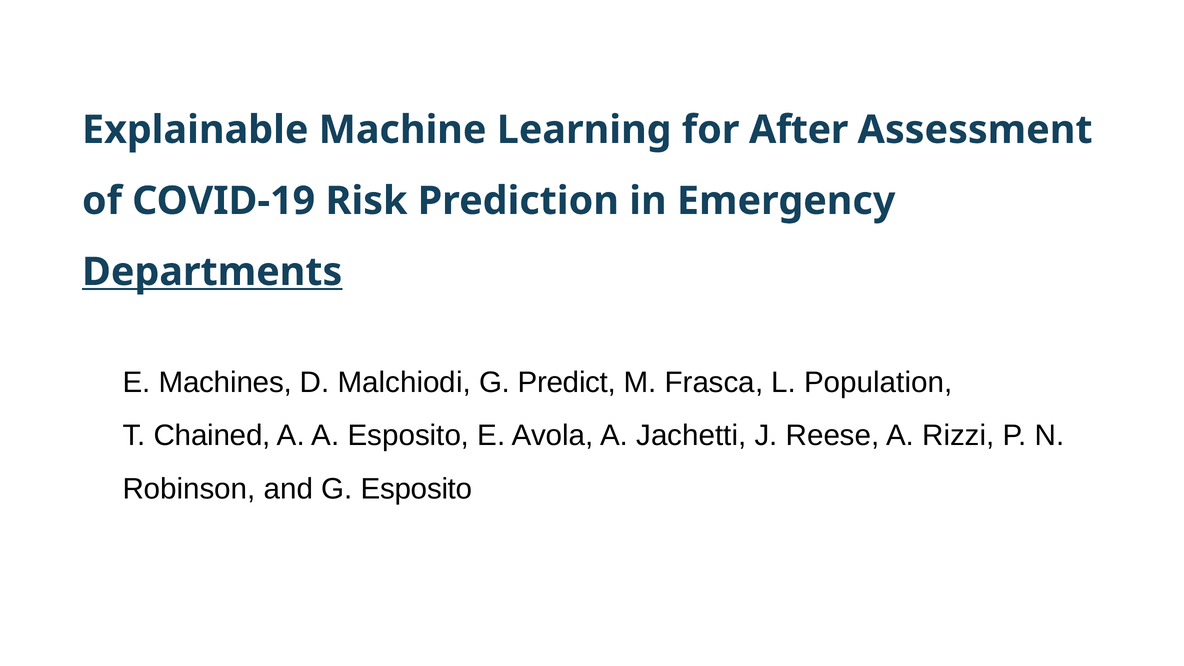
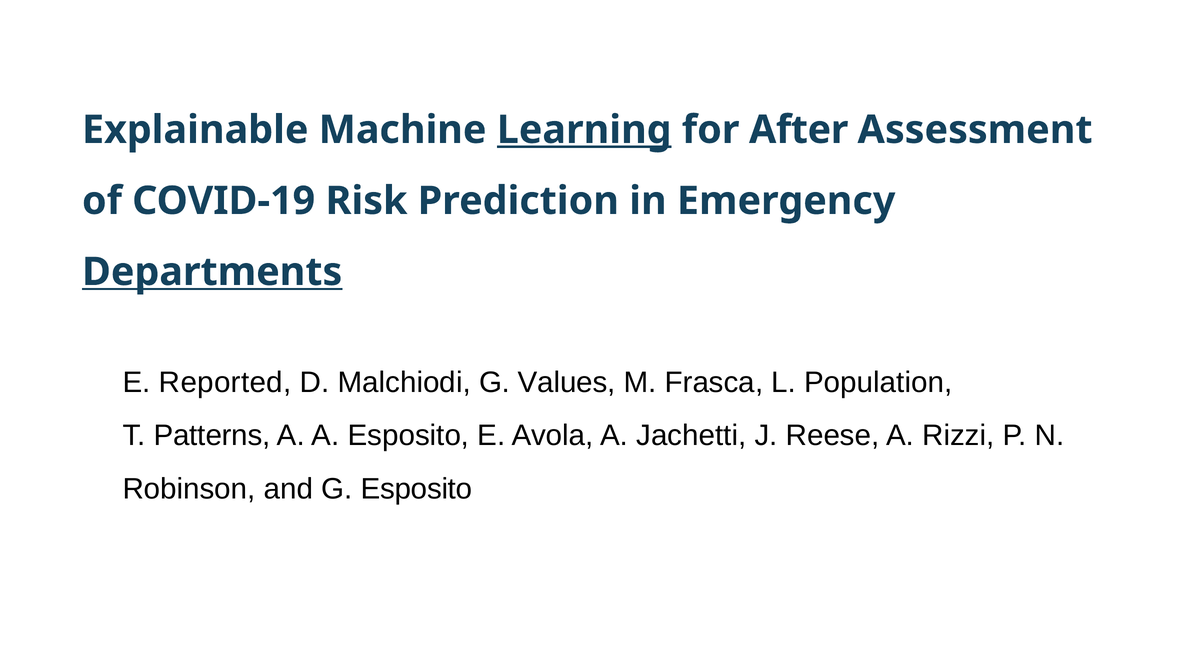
Learning underline: none -> present
Machines: Machines -> Reported
Predict: Predict -> Values
Chained: Chained -> Patterns
